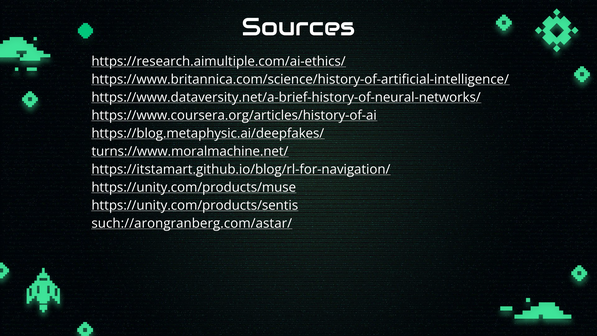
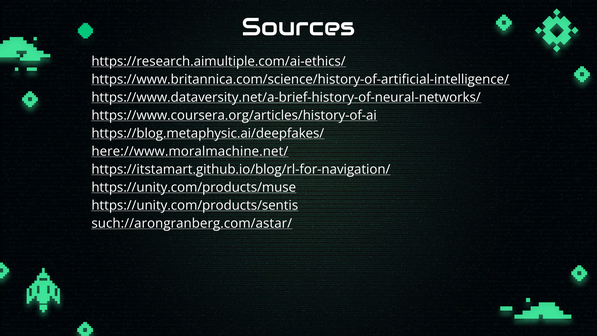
turns://www.moralmachine.net/: turns://www.moralmachine.net/ -> here://www.moralmachine.net/
